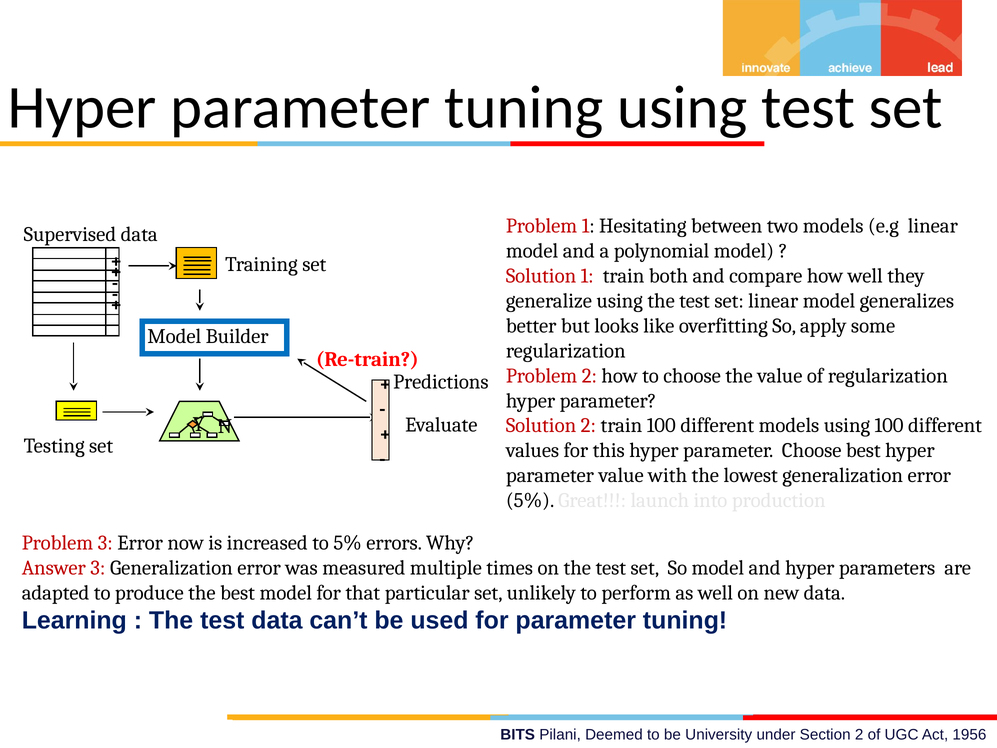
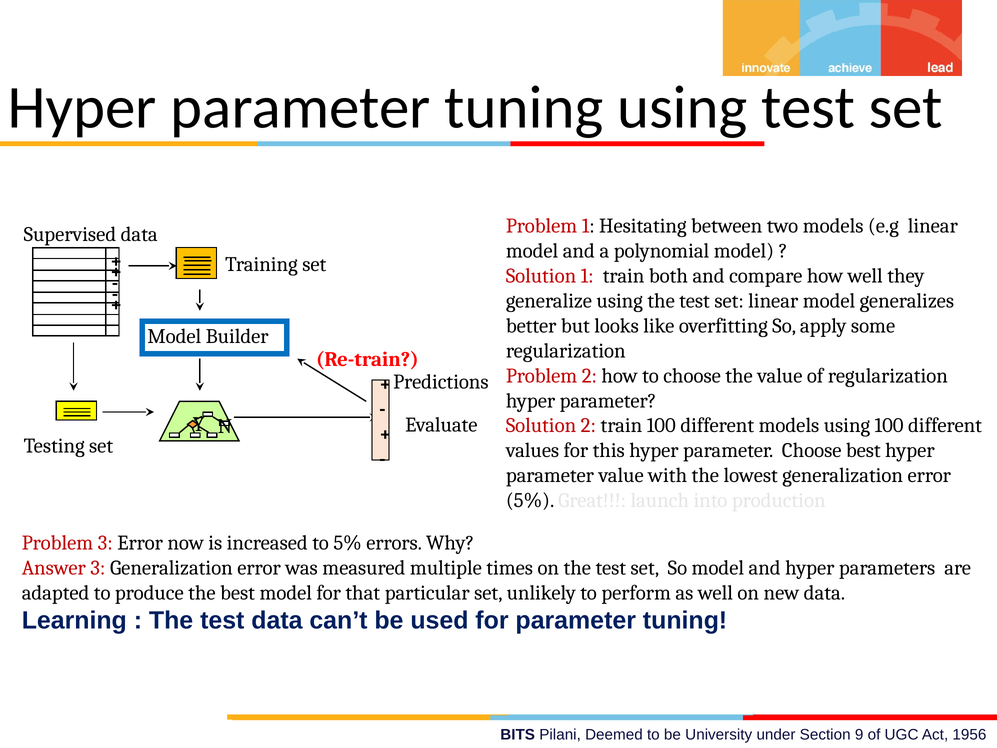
2 at (859, 734): 2 -> 9
